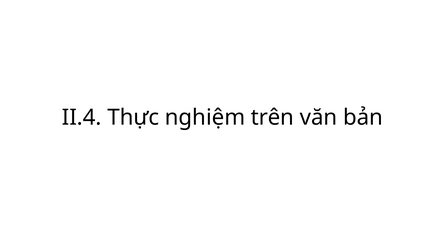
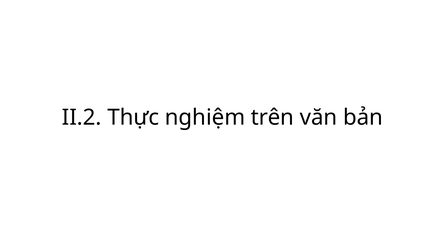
II.4: II.4 -> II.2
